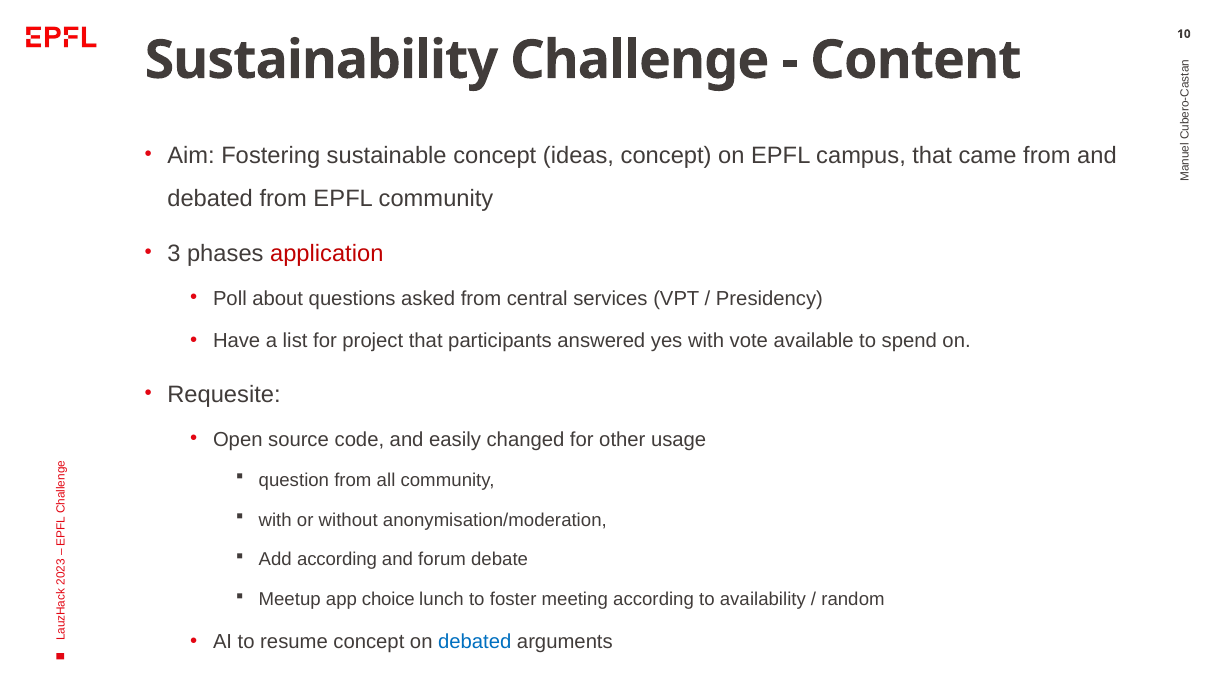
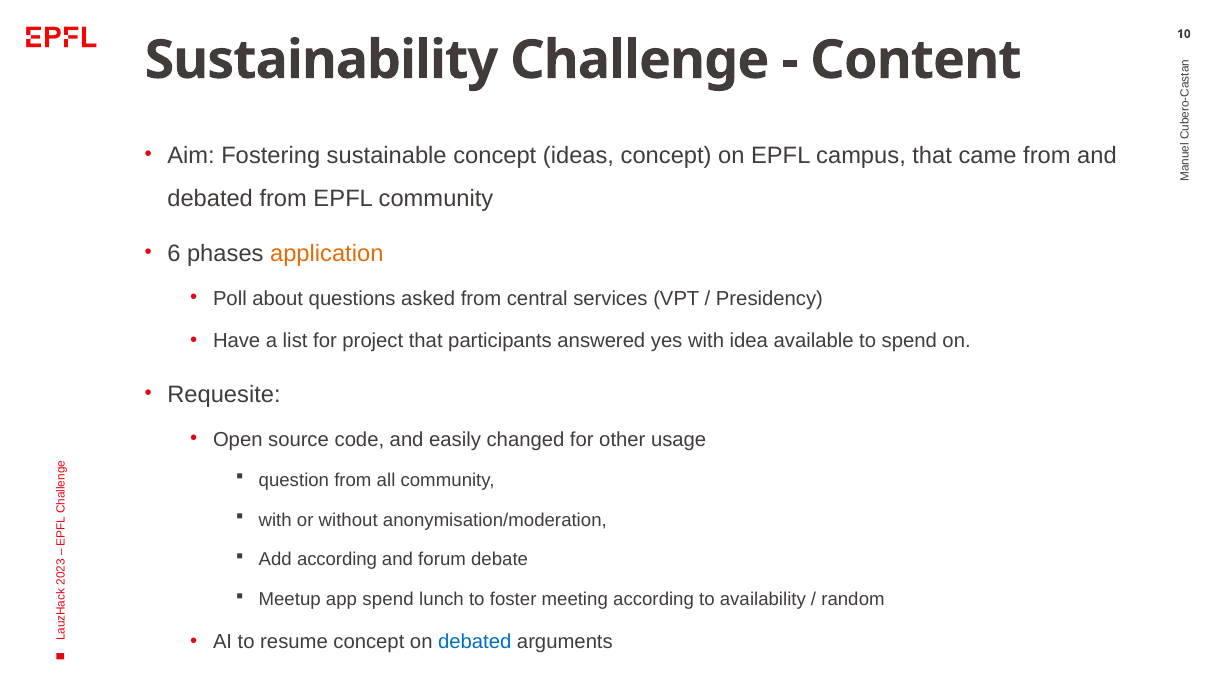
3 at (174, 254): 3 -> 6
application colour: red -> orange
vote: vote -> idea
app choice: choice -> spend
